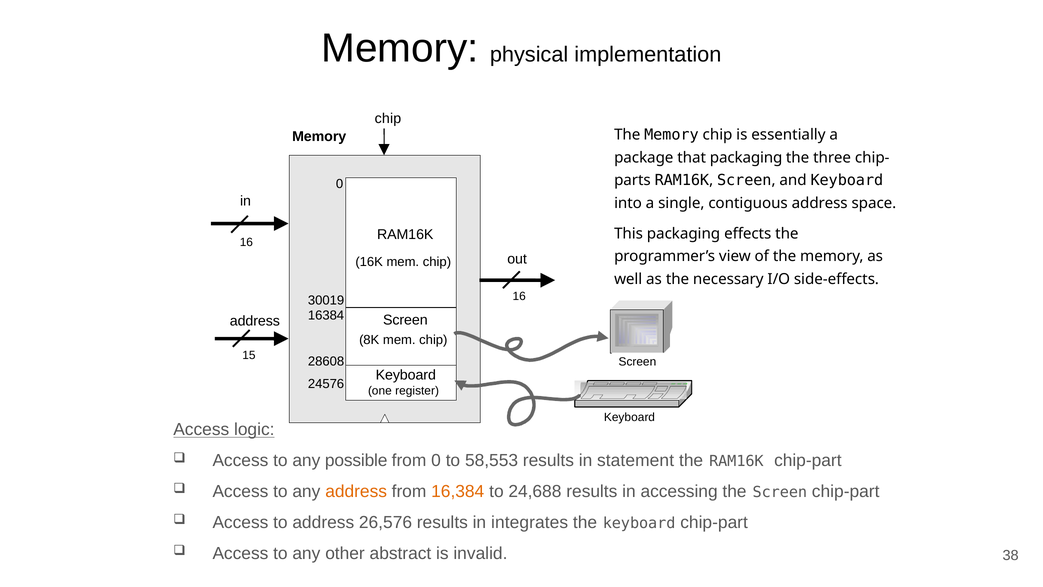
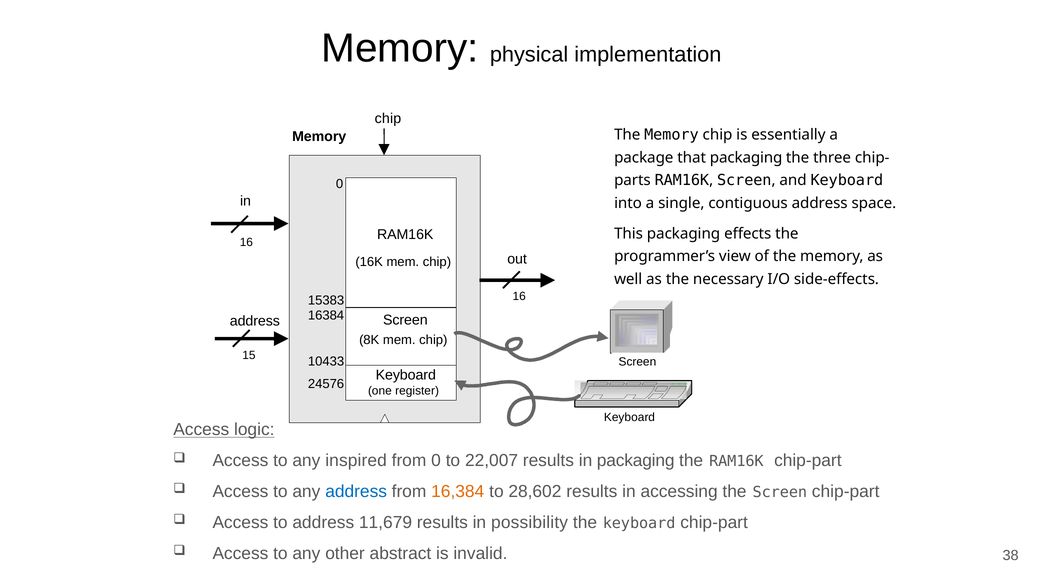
30019: 30019 -> 15383
28608: 28608 -> 10433
possible: possible -> inspired
58,553: 58,553 -> 22,007
in statement: statement -> packaging
address at (356, 491) colour: orange -> blue
24,688: 24,688 -> 28,602
26,576: 26,576 -> 11,679
integrates: integrates -> possibility
